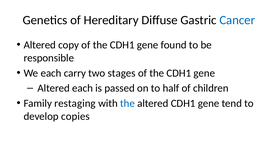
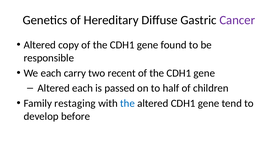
Cancer colour: blue -> purple
stages: stages -> recent
copies: copies -> before
